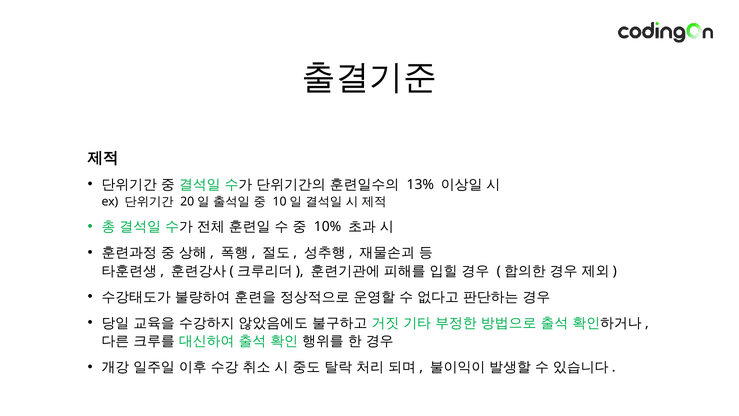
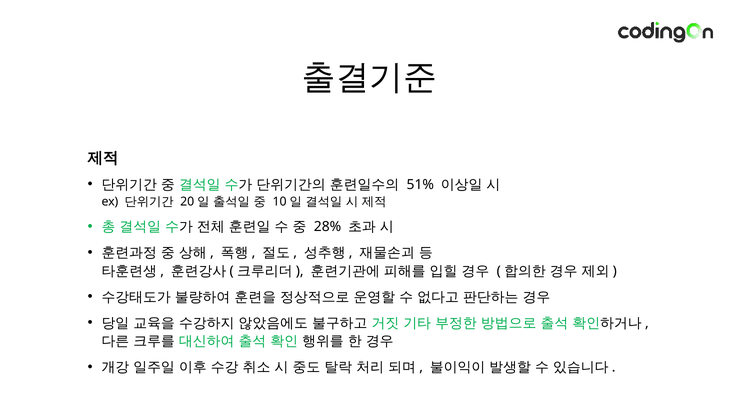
13%: 13% -> 51%
10%: 10% -> 28%
